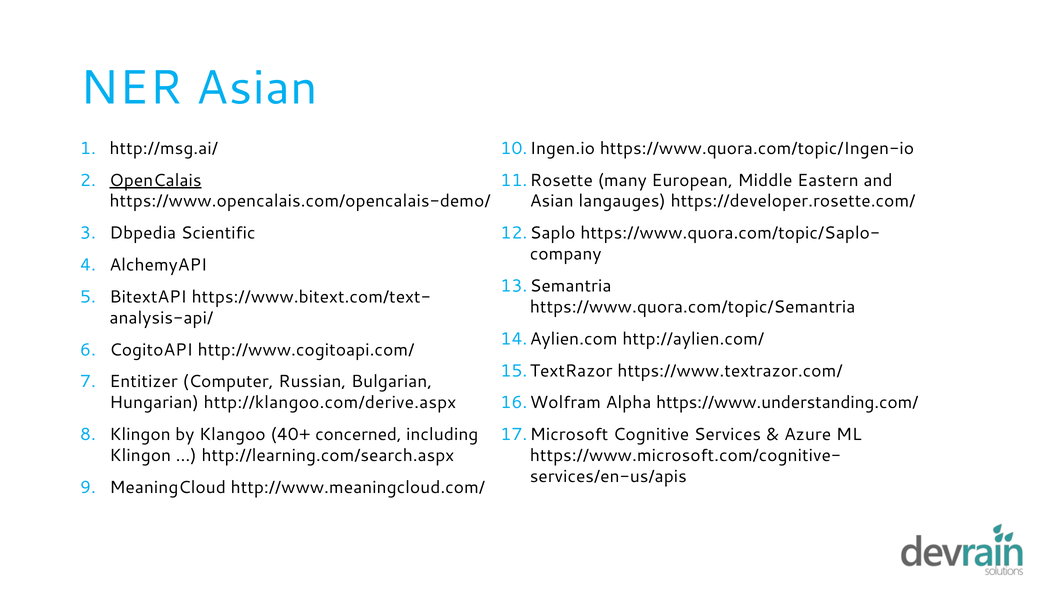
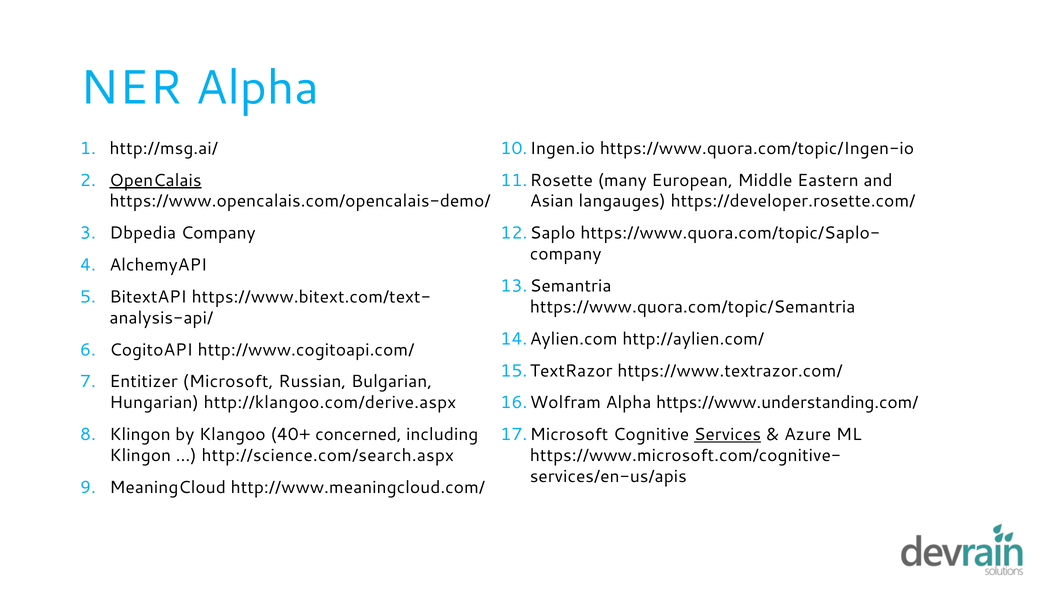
NER Asian: Asian -> Alpha
Dbpedia Scientific: Scientific -> Company
Computer: Computer -> Microsoft
Services underline: none -> present
http://learning.com/search.aspx: http://learning.com/search.aspx -> http://science.com/search.aspx
